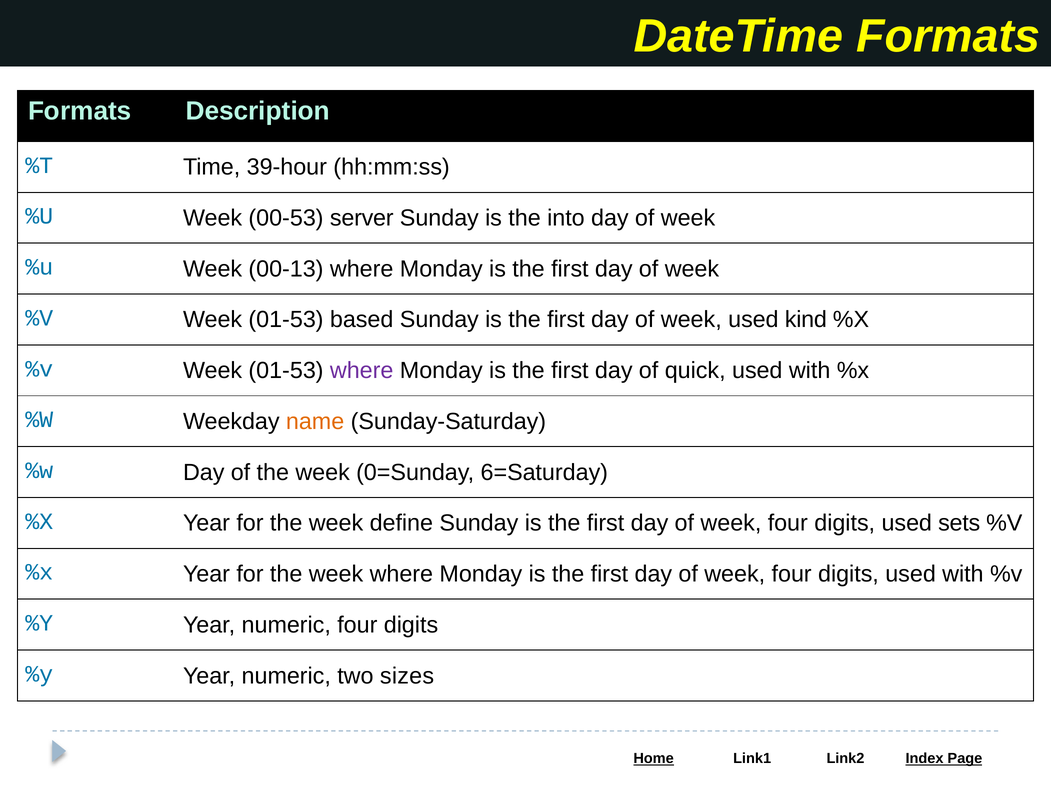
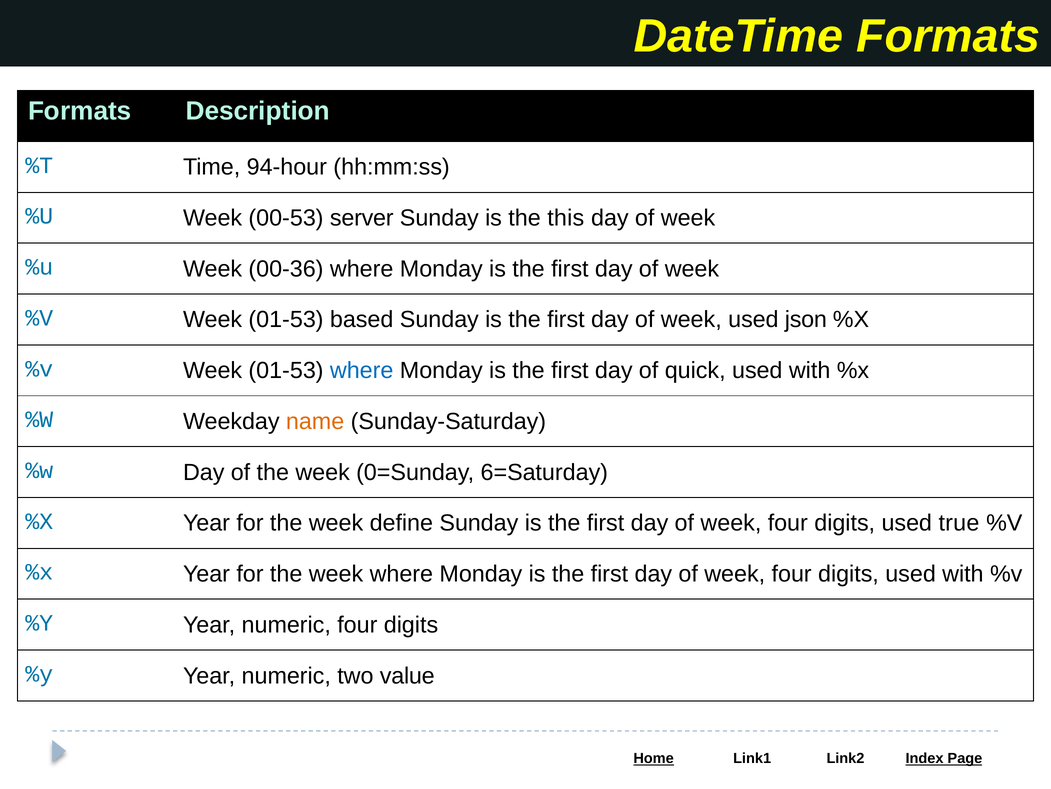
39-hour: 39-hour -> 94-hour
into: into -> this
00-13: 00-13 -> 00-36
kind: kind -> json
where at (362, 370) colour: purple -> blue
sets: sets -> true
sizes: sizes -> value
